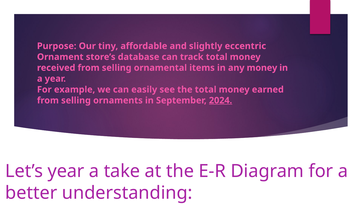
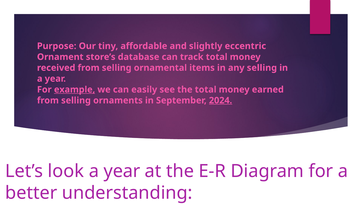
any money: money -> selling
example underline: none -> present
Let’s year: year -> look
take at (122, 171): take -> year
